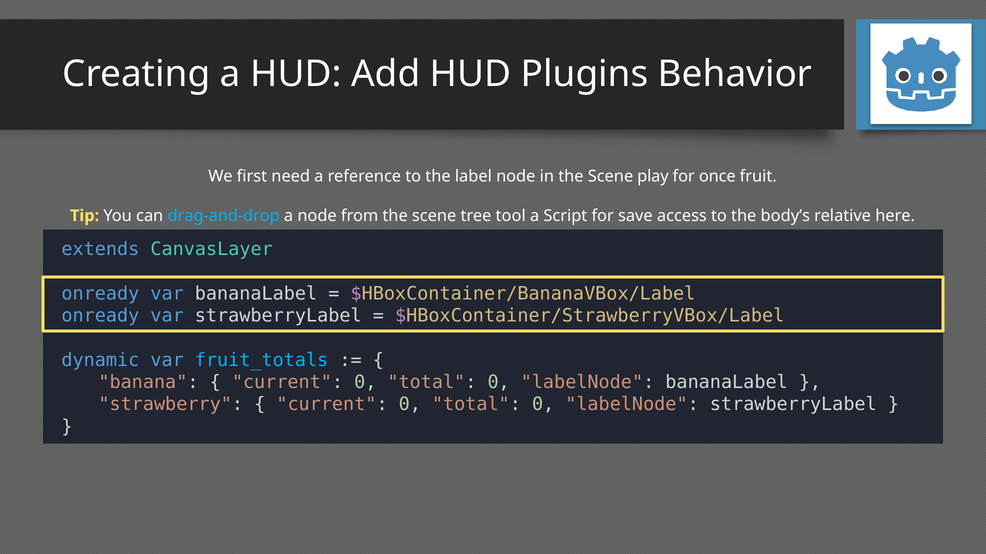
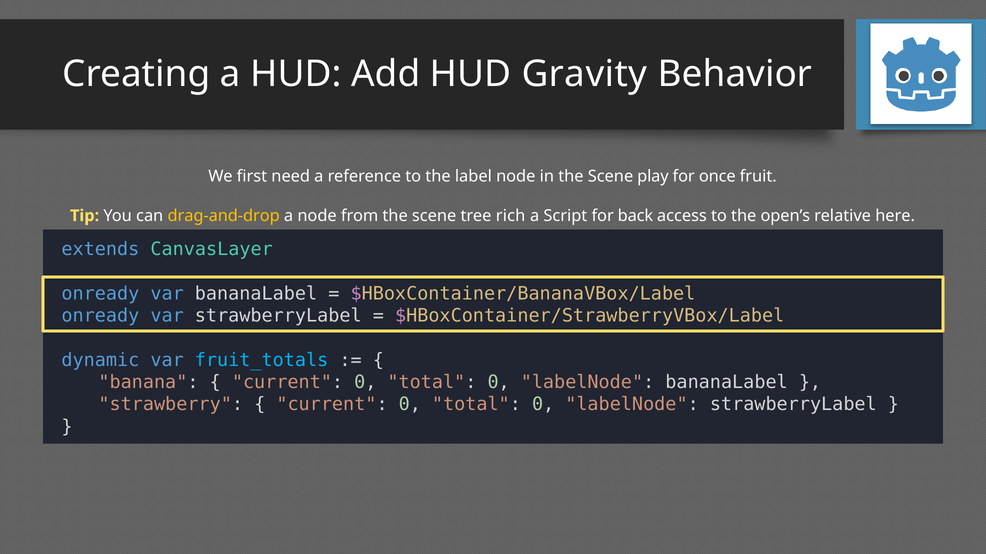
Plugins: Plugins -> Gravity
drag-and-drop colour: light blue -> yellow
tool: tool -> rich
save: save -> back
body’s: body’s -> open’s
